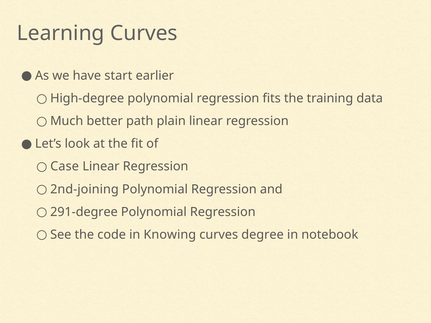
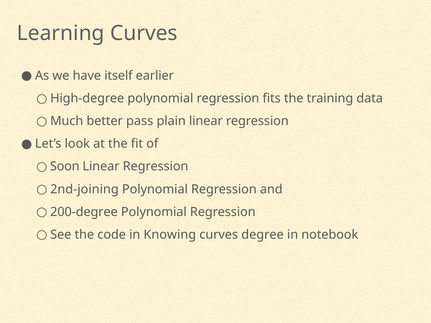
start: start -> itself
path: path -> pass
Case: Case -> Soon
291-degree: 291-degree -> 200-degree
